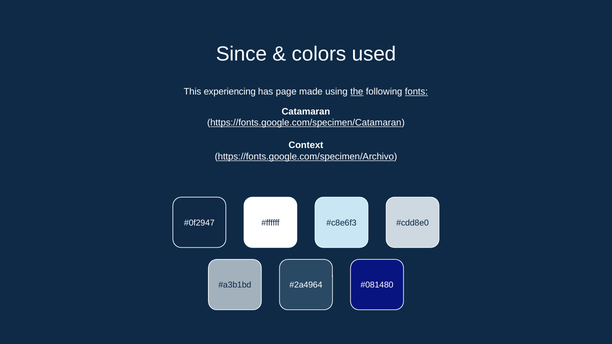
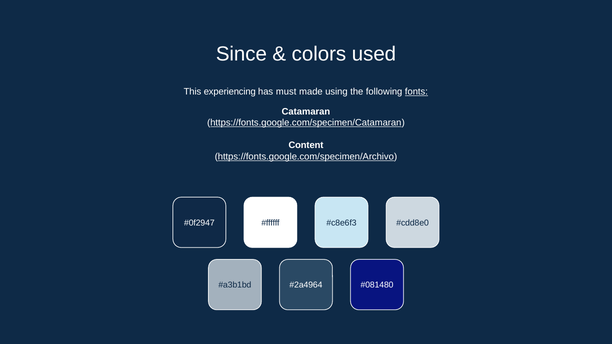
page: page -> must
the underline: present -> none
Context: Context -> Content
